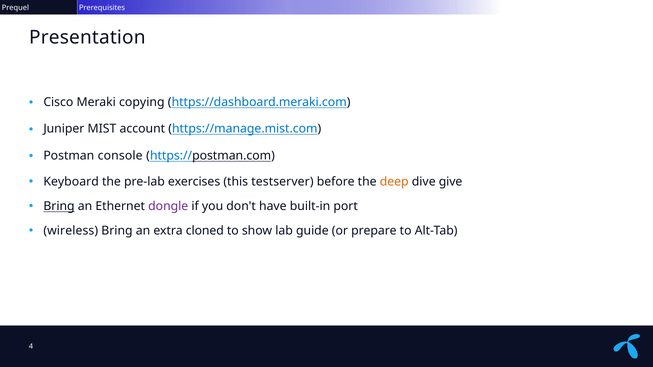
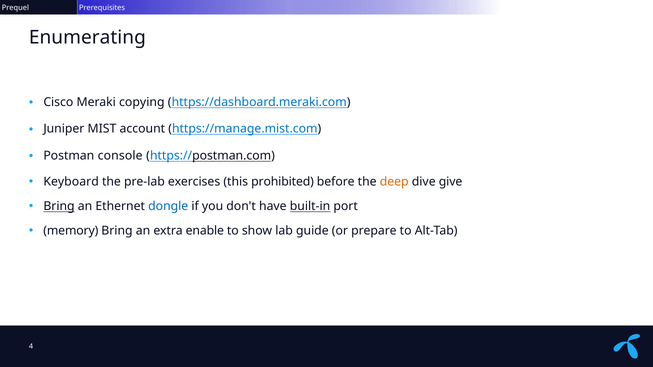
Presentation: Presentation -> Enumerating
testserver: testserver -> prohibited
dongle colour: purple -> blue
built-in underline: none -> present
wireless: wireless -> memory
cloned: cloned -> enable
